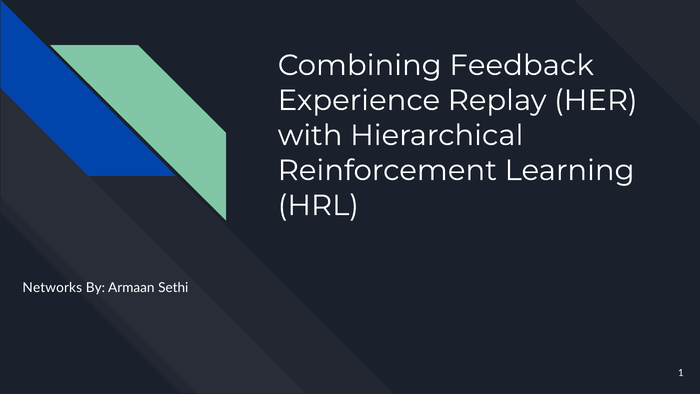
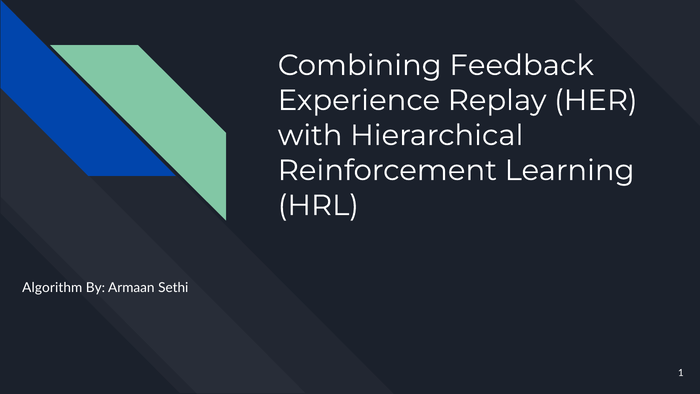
Networks: Networks -> Algorithm
